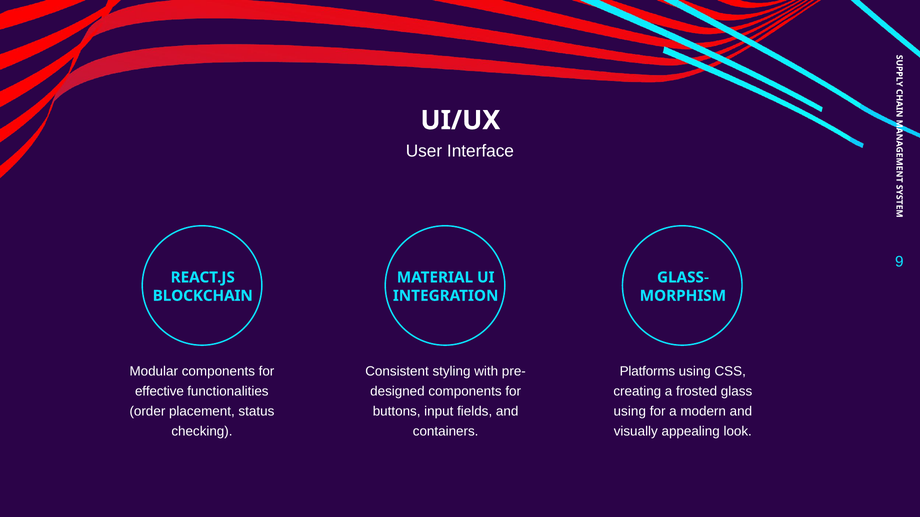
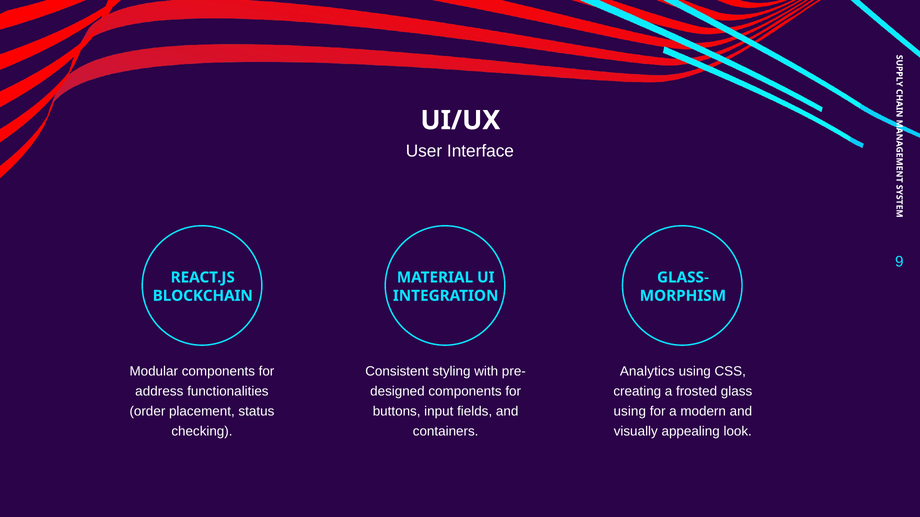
Platforms: Platforms -> Analytics
effective: effective -> address
